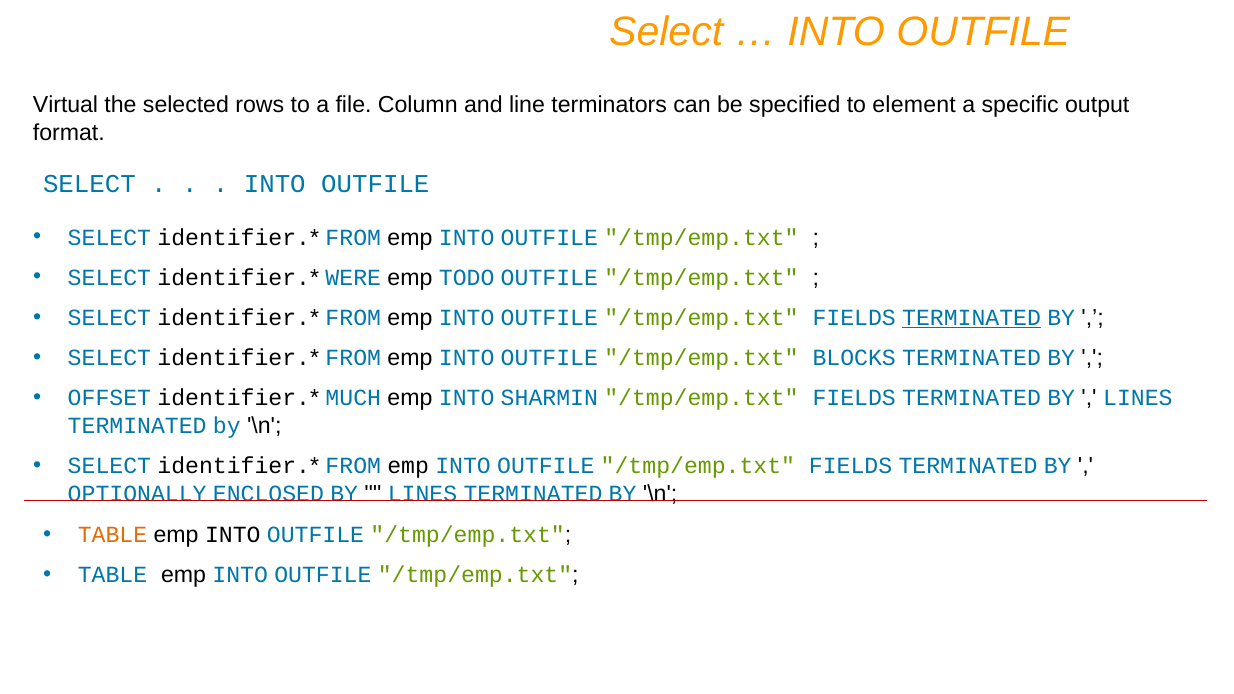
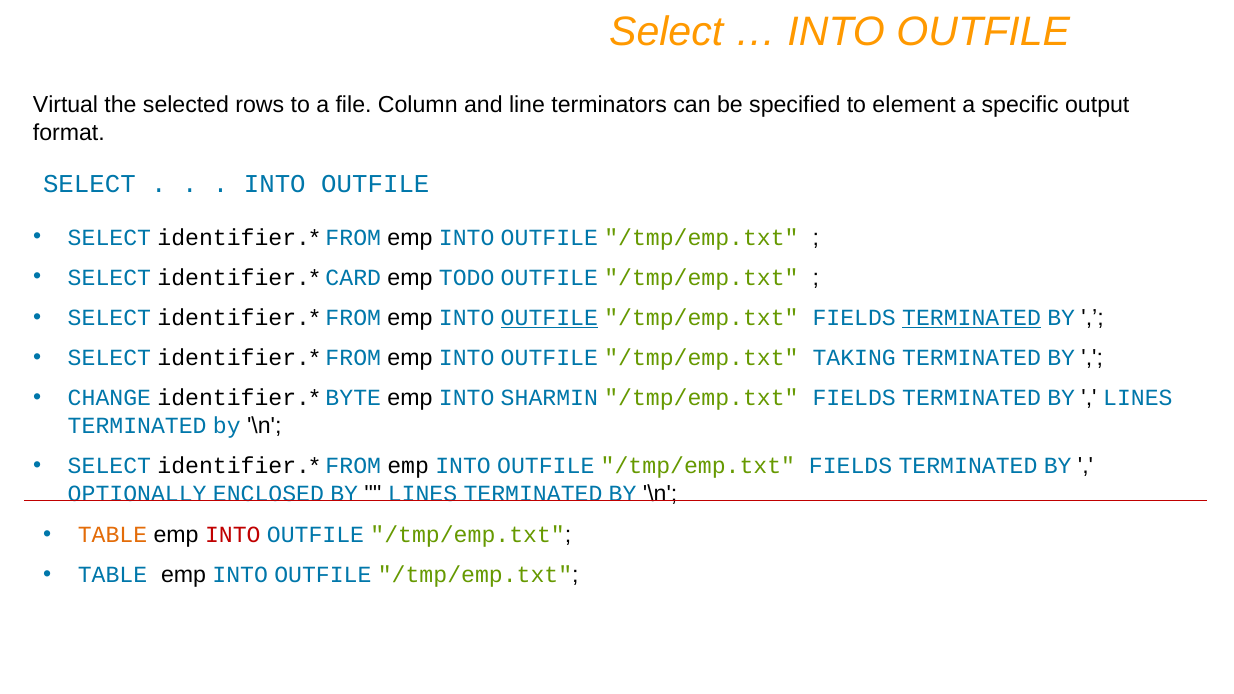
WERE: WERE -> CARD
OUTFILE at (549, 318) underline: none -> present
BLOCKS: BLOCKS -> TAKING
OFFSET: OFFSET -> CHANGE
MUCH: MUCH -> BYTE
INTO at (233, 535) colour: black -> red
